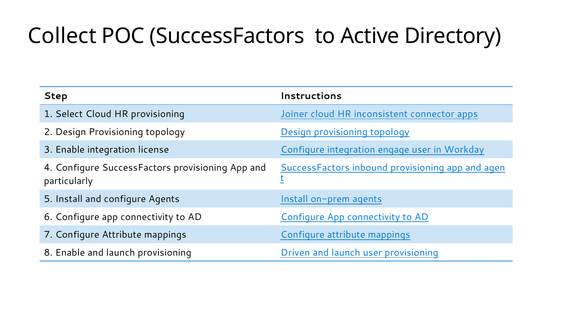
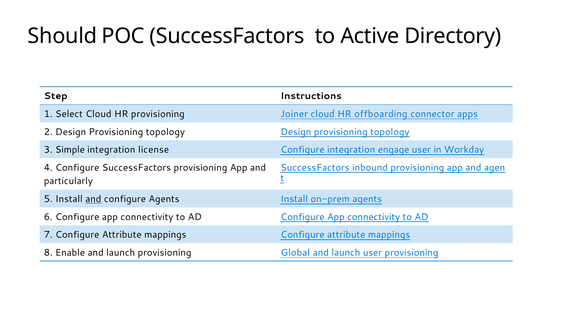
Collect: Collect -> Should
inconsistent: inconsistent -> offboarding
3 Enable: Enable -> Simple
and at (93, 199) underline: none -> present
Driven: Driven -> Global
